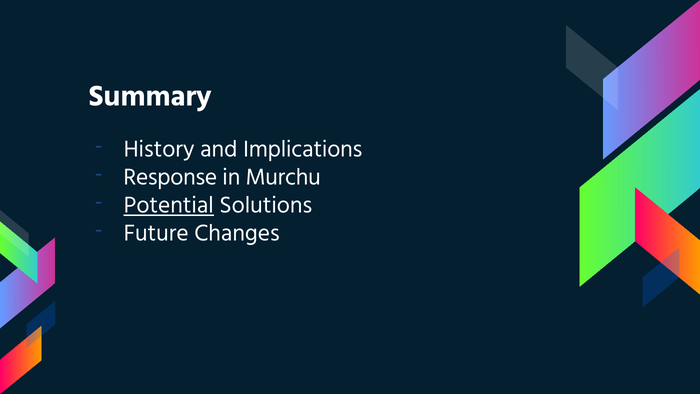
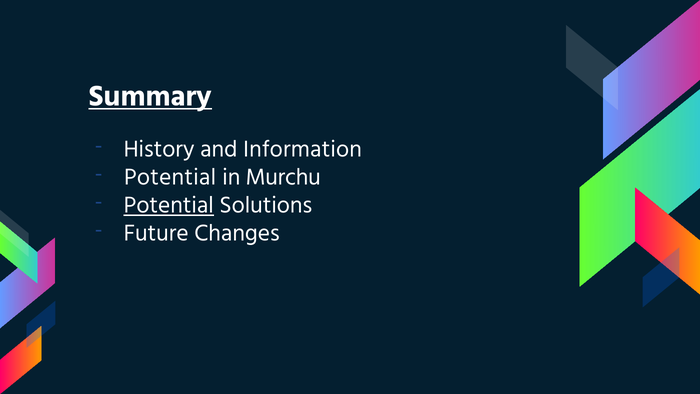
Summary underline: none -> present
Implications: Implications -> Information
Response at (170, 177): Response -> Potential
